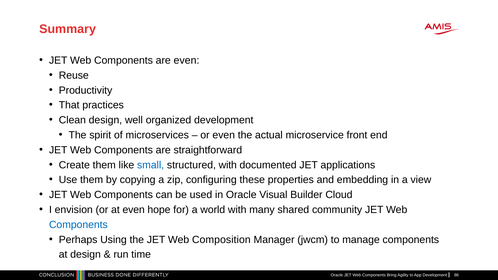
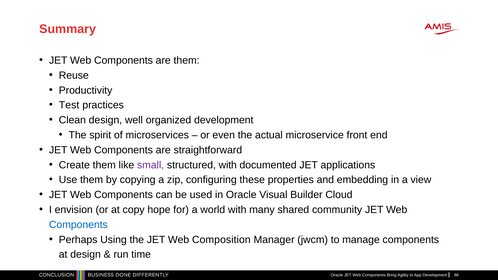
are even: even -> them
That: That -> Test
small colour: blue -> purple
at even: even -> copy
